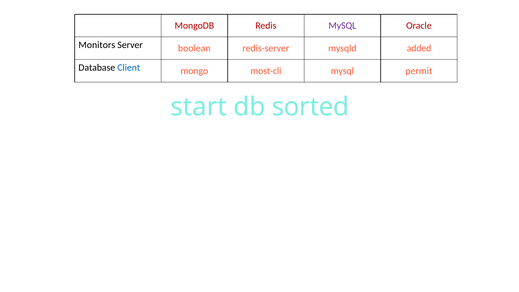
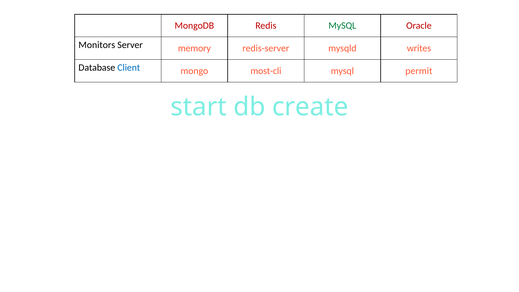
MySQL at (342, 26) colour: purple -> green
boolean: boolean -> memory
added: added -> writes
sorted: sorted -> create
